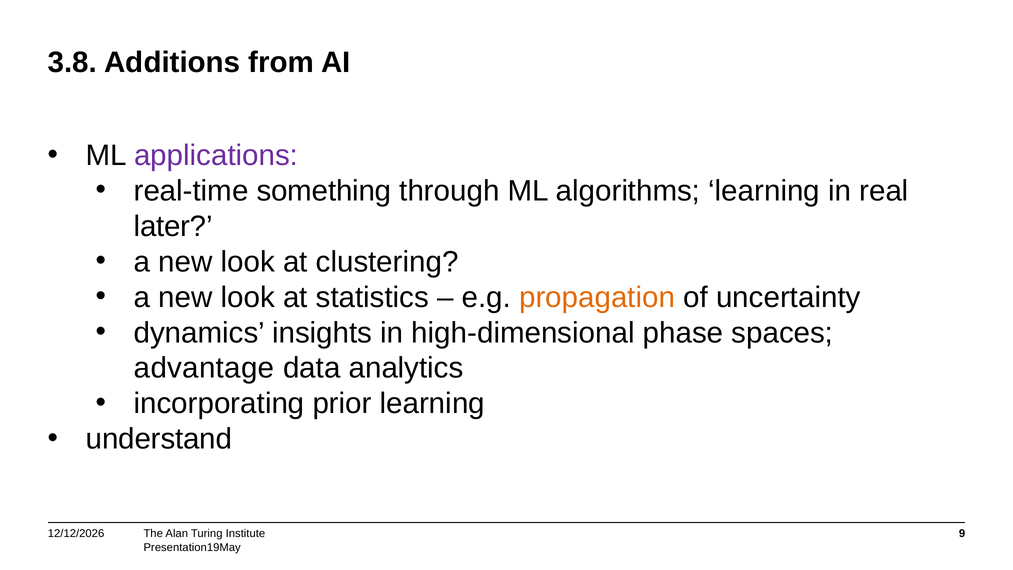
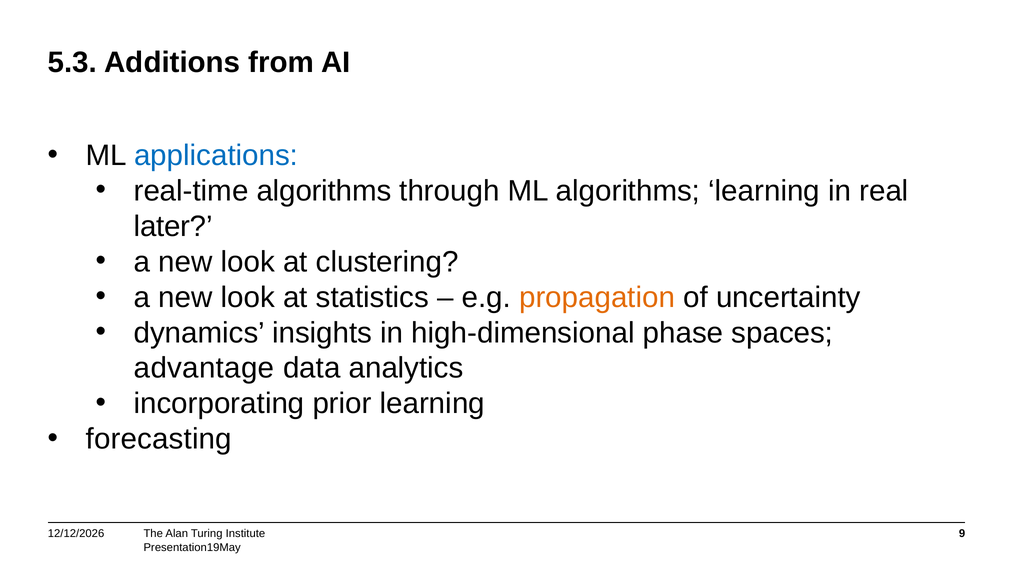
3.8: 3.8 -> 5.3
applications colour: purple -> blue
real-time something: something -> algorithms
understand: understand -> forecasting
